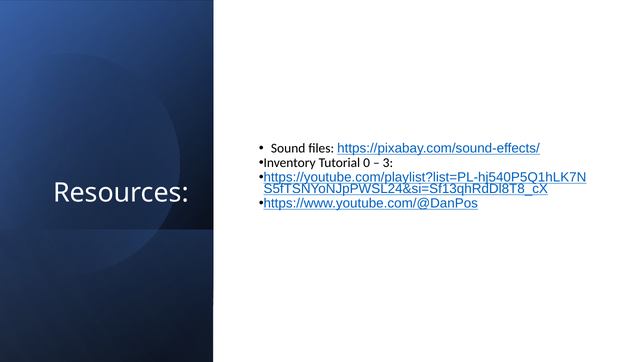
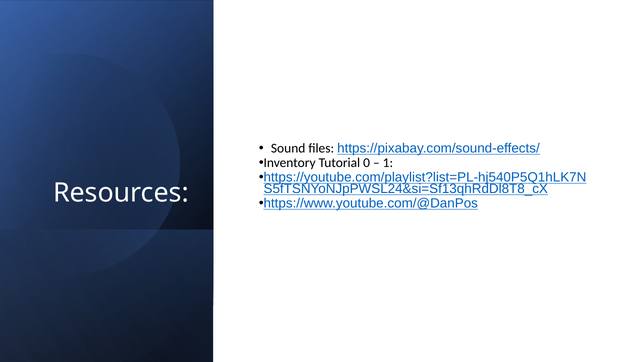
3: 3 -> 1
